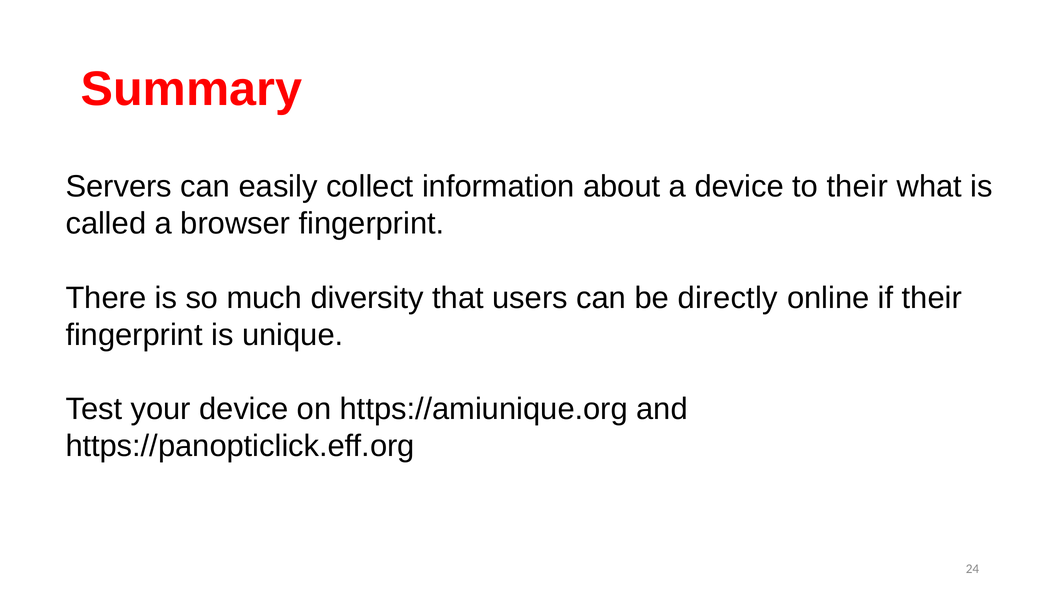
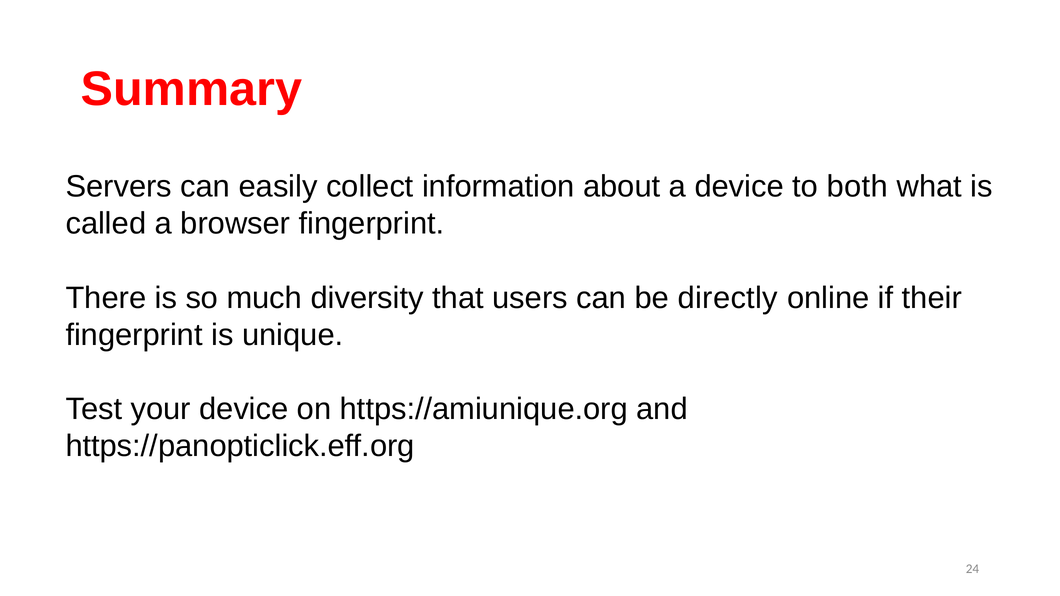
to their: their -> both
